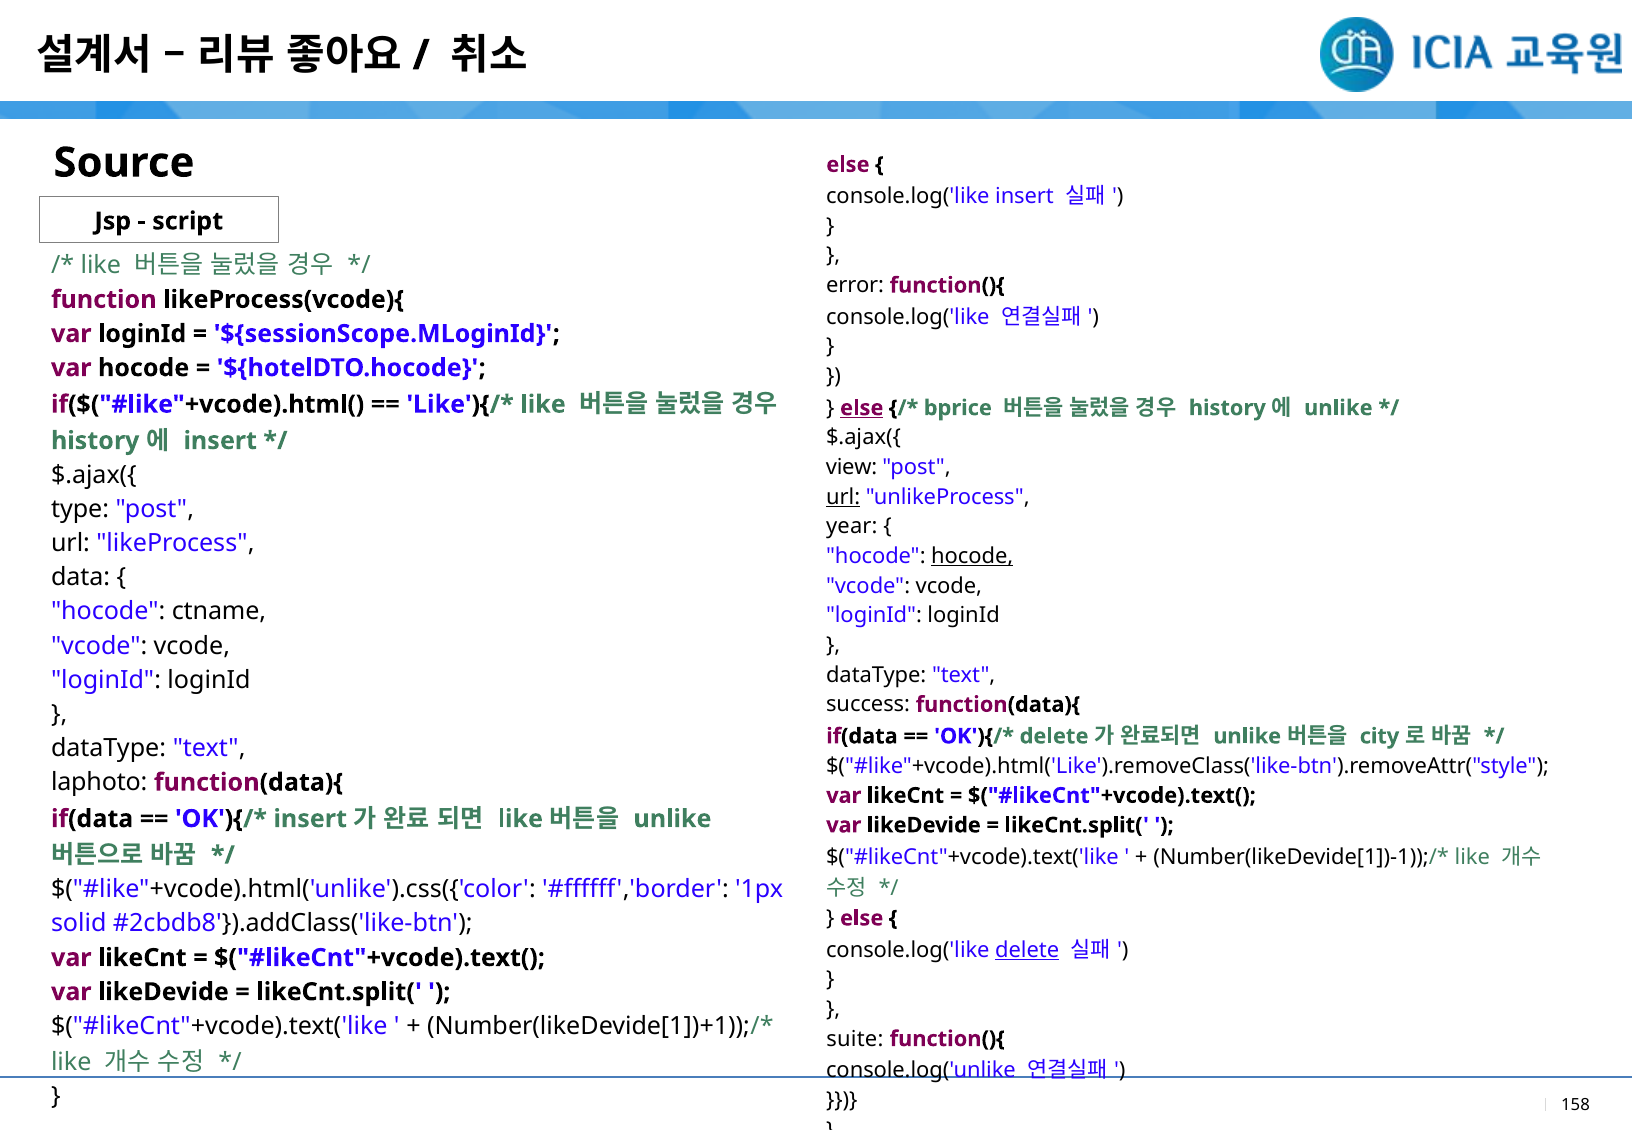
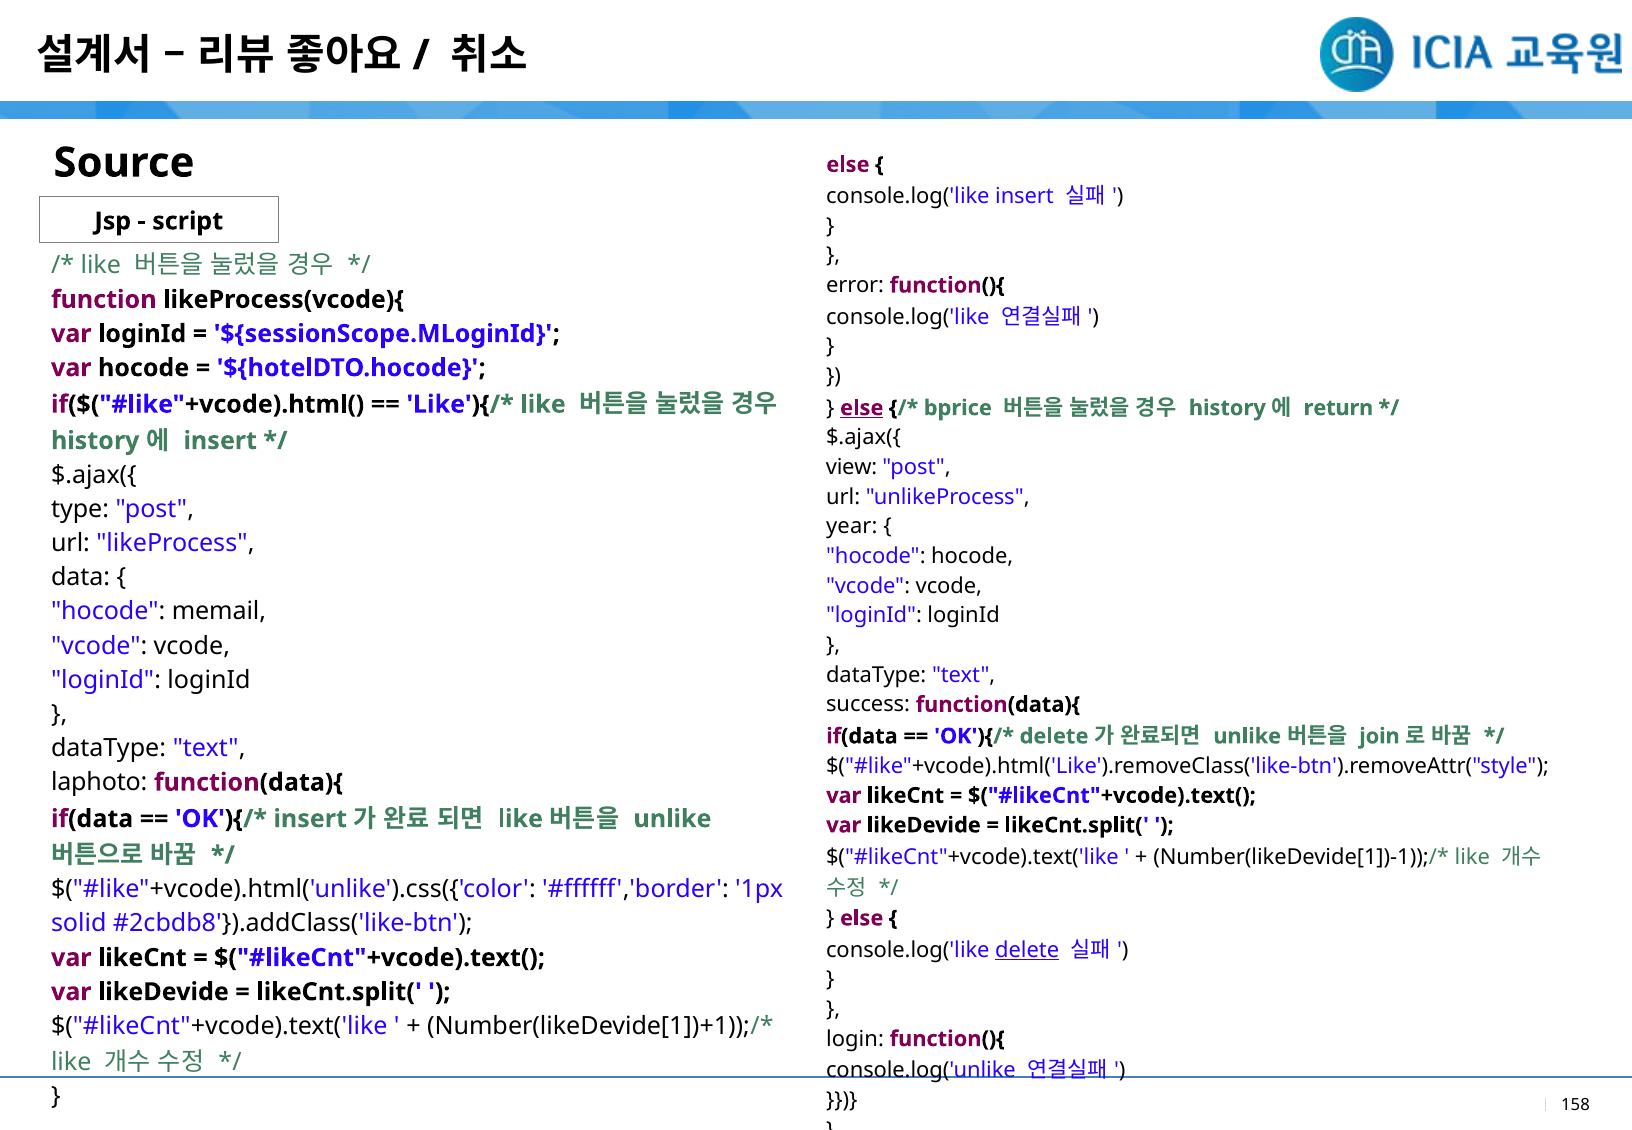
unlike at (1338, 408): unlike -> return
url at (843, 497) underline: present -> none
hocode at (972, 556) underline: present -> none
ctname: ctname -> memail
city: city -> join
suite: suite -> login
